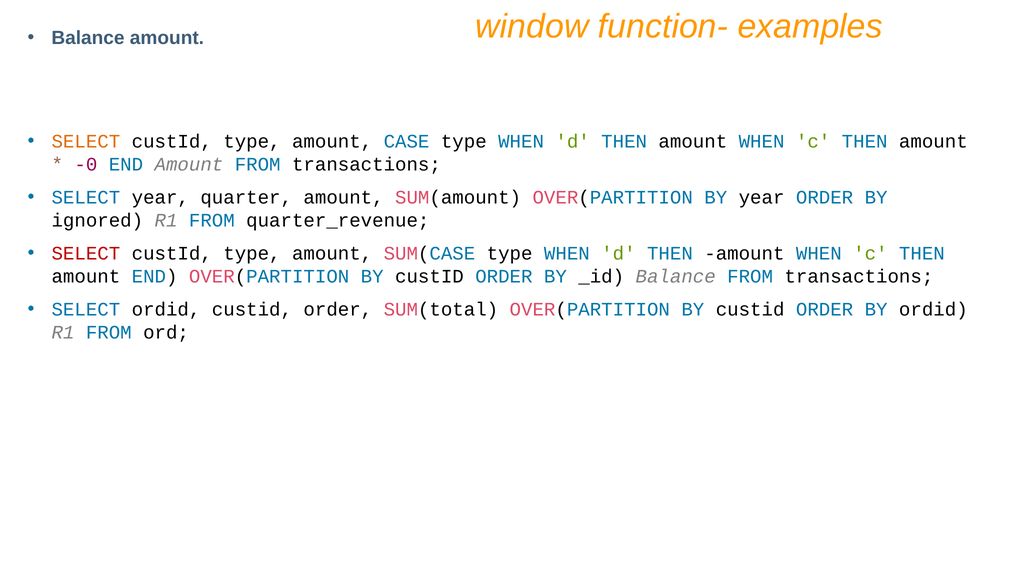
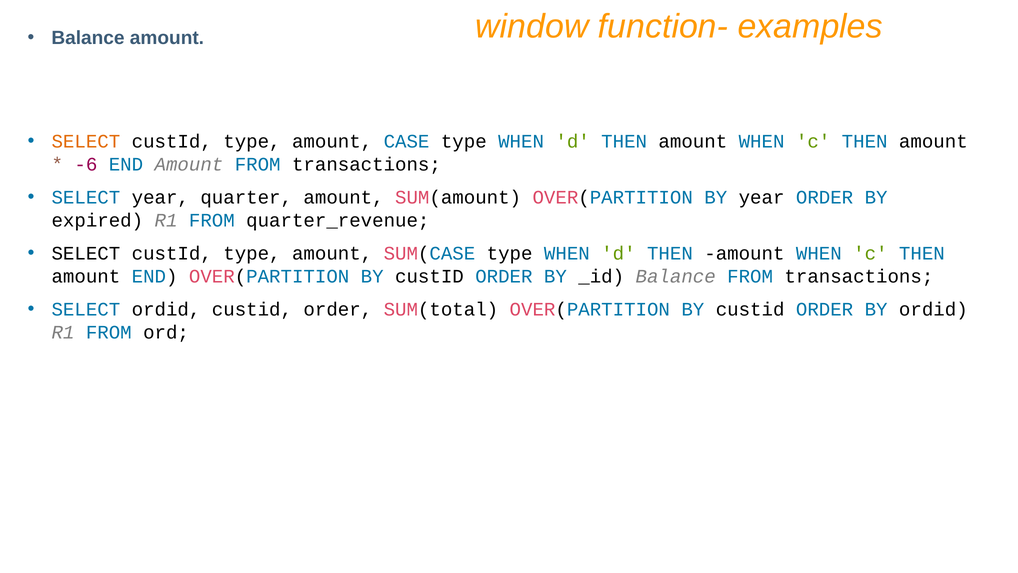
-0: -0 -> -6
ignored: ignored -> expired
SELECT at (86, 253) colour: red -> black
